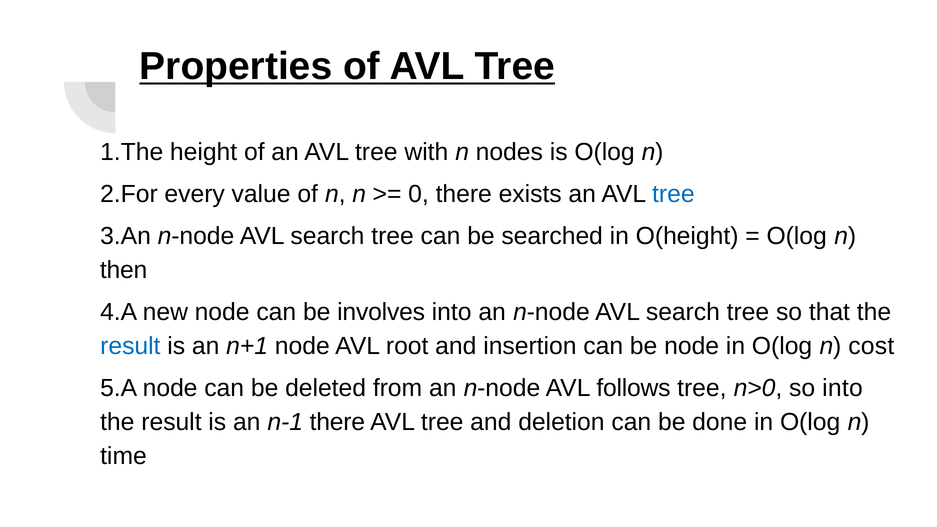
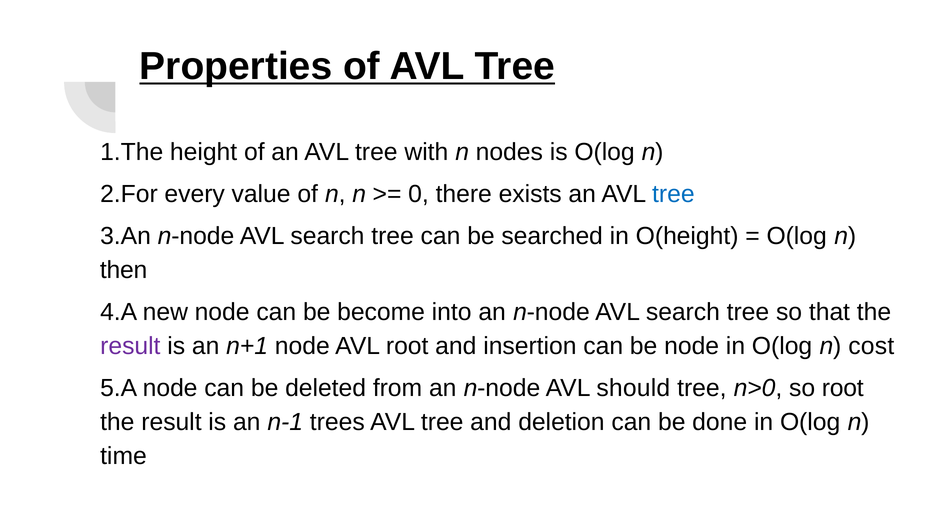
involves: involves -> become
result at (130, 346) colour: blue -> purple
follows: follows -> should
so into: into -> root
n-1 there: there -> trees
